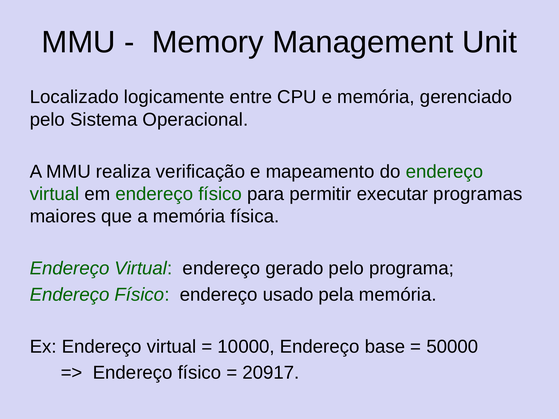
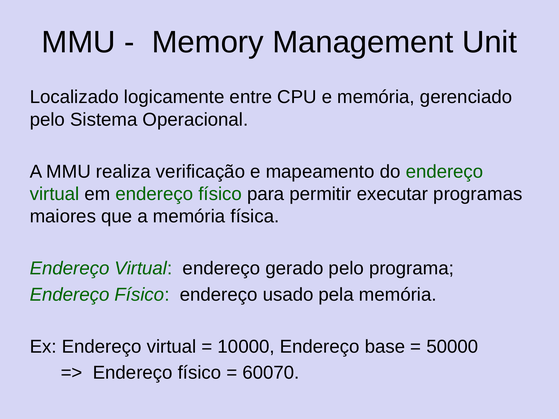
20917: 20917 -> 60070
